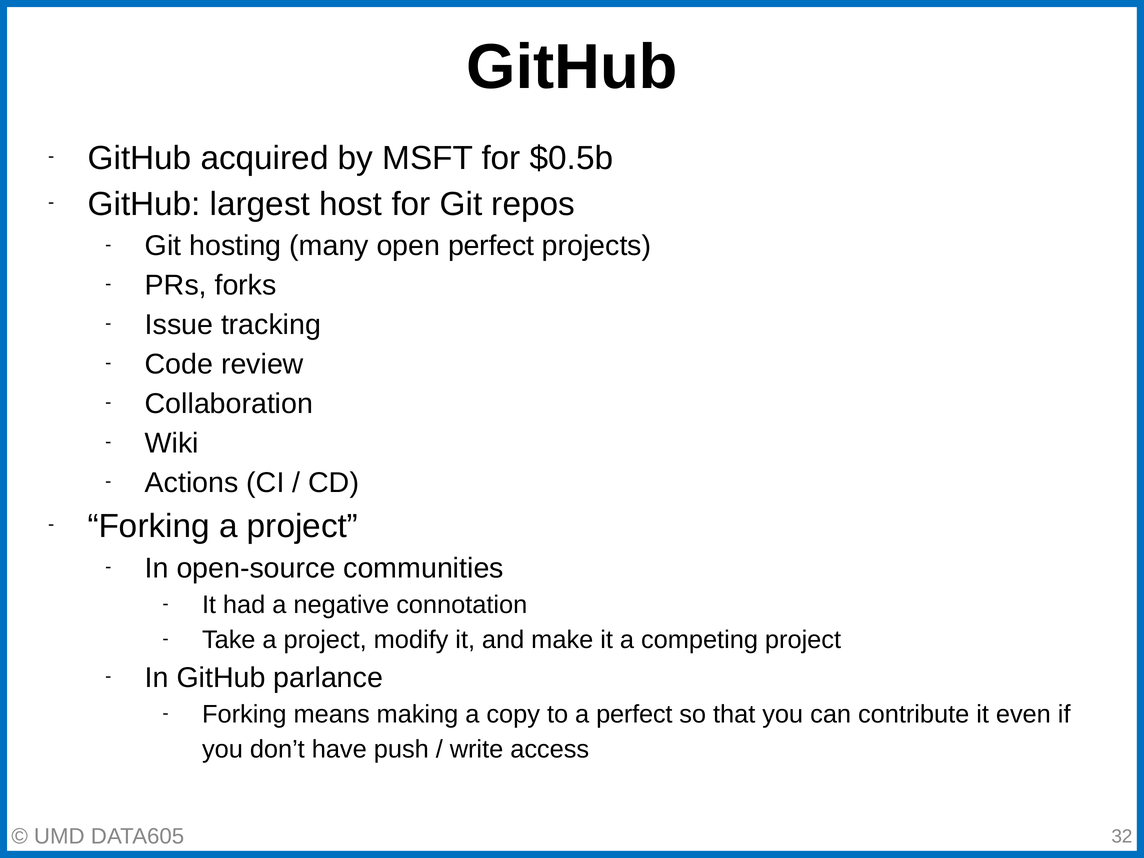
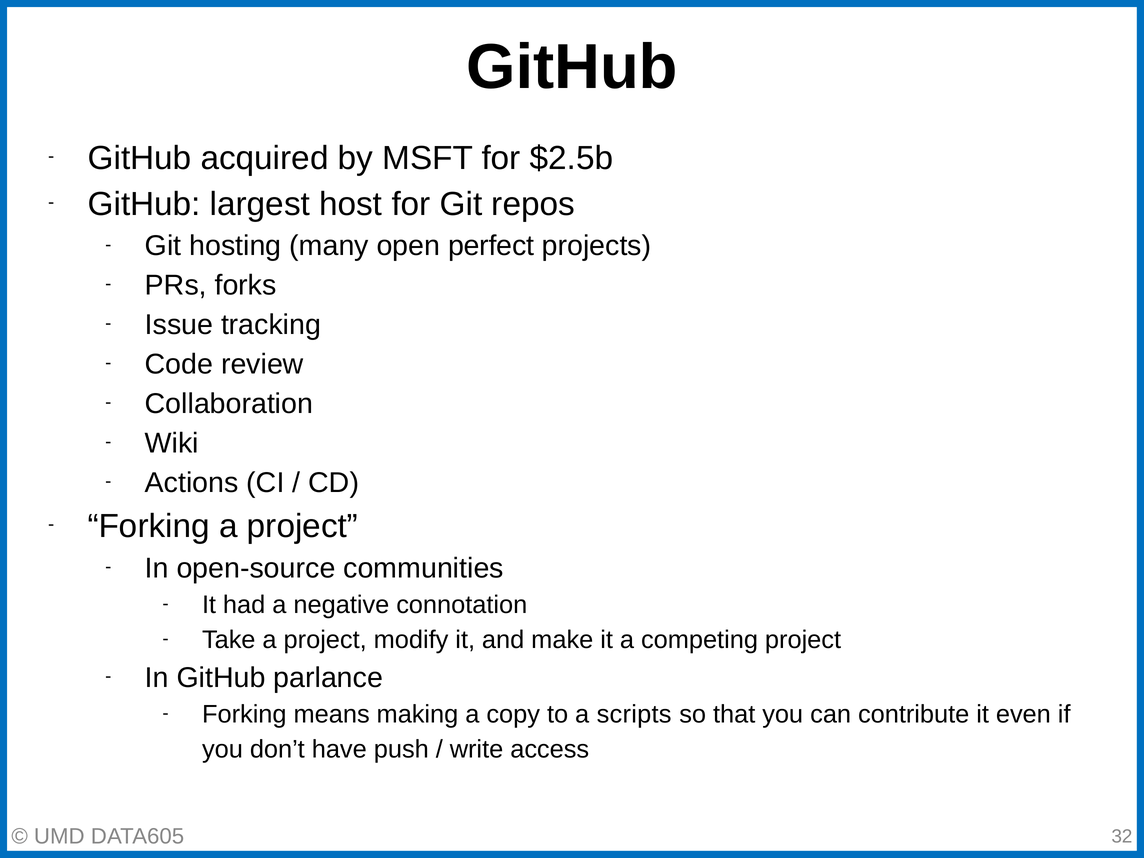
$0.5b: $0.5b -> $2.5b
a perfect: perfect -> scripts
